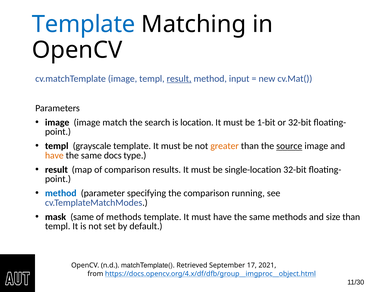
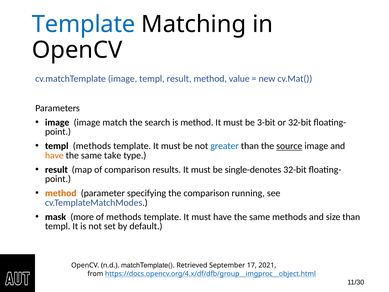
result at (179, 79) underline: present -> none
input: input -> value
is location: location -> method
1-bit: 1-bit -> 3-bit
templ grayscale: grayscale -> methods
greater colour: orange -> blue
docs: docs -> take
single-location: single-location -> single-denotes
method at (61, 193) colour: blue -> orange
mask same: same -> more
